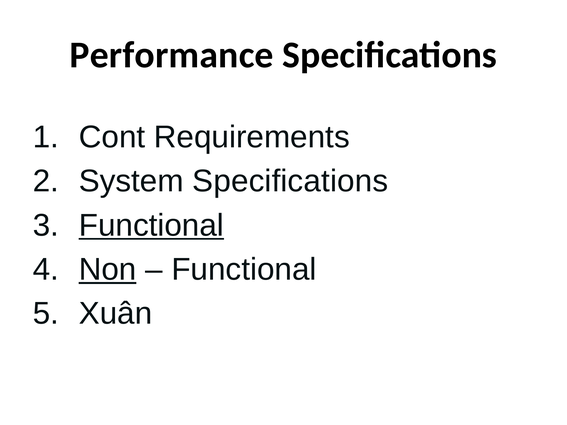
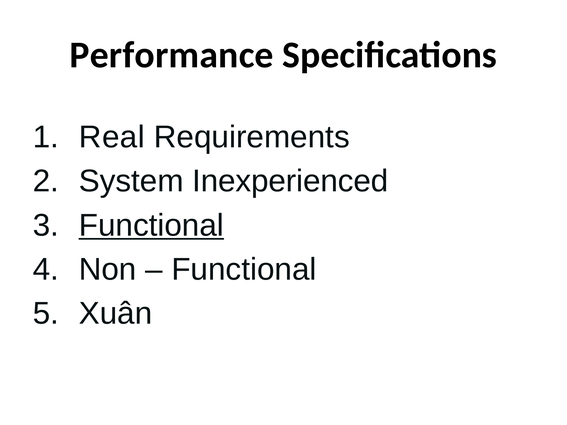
Cont: Cont -> Real
System Specifications: Specifications -> Inexperienced
Non underline: present -> none
